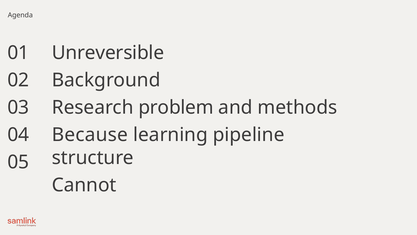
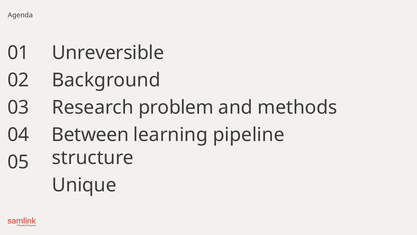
Because: Because -> Between
Cannot: Cannot -> Unique
